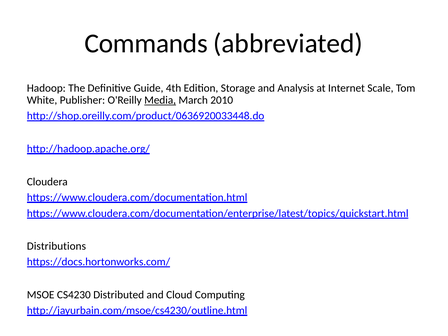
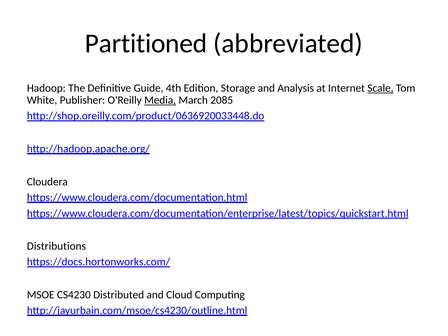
Commands: Commands -> Partitioned
Scale underline: none -> present
2010: 2010 -> 2085
